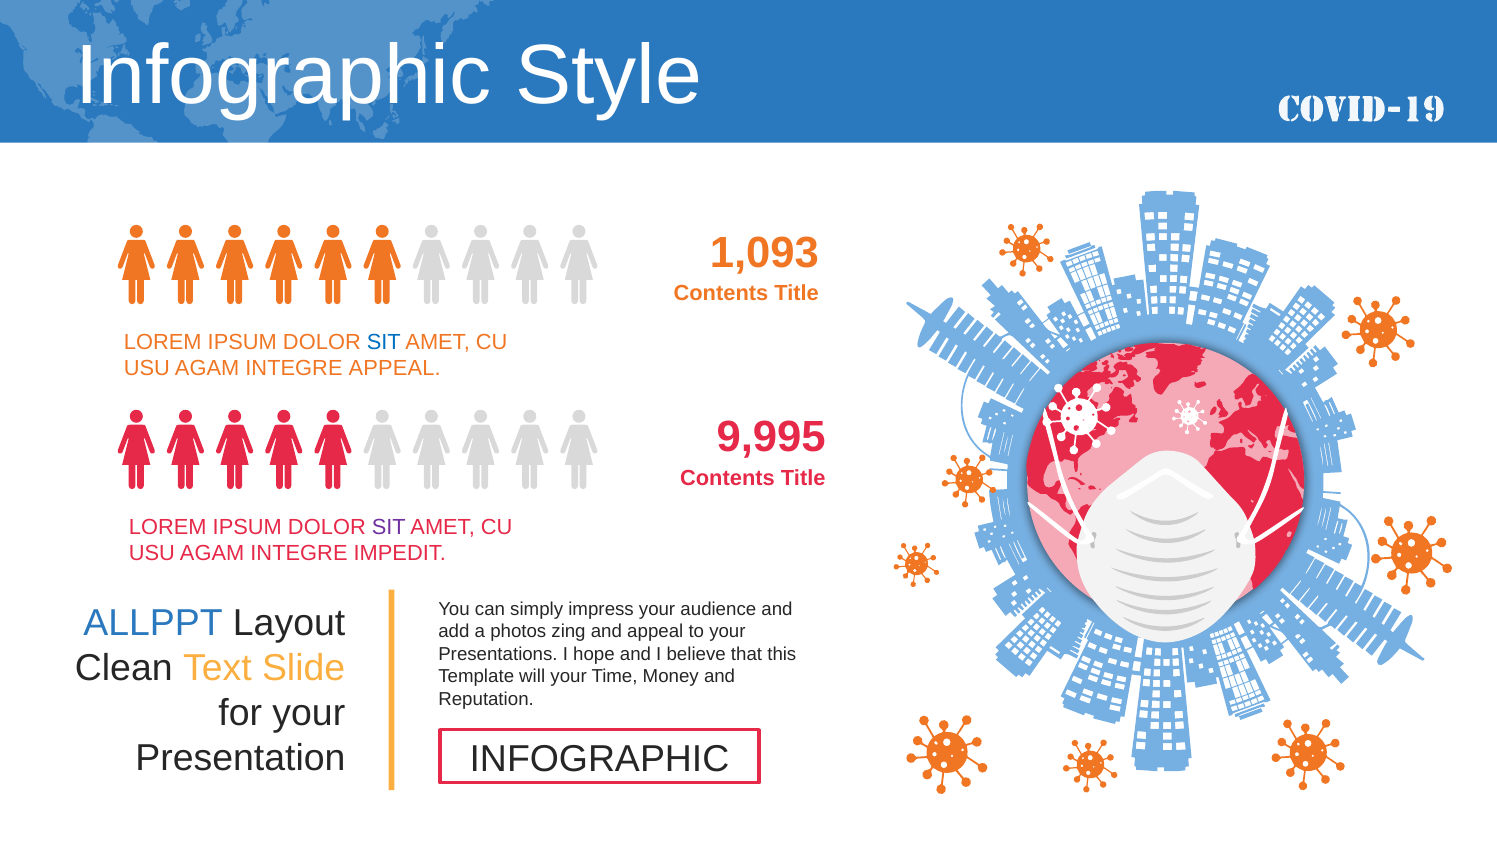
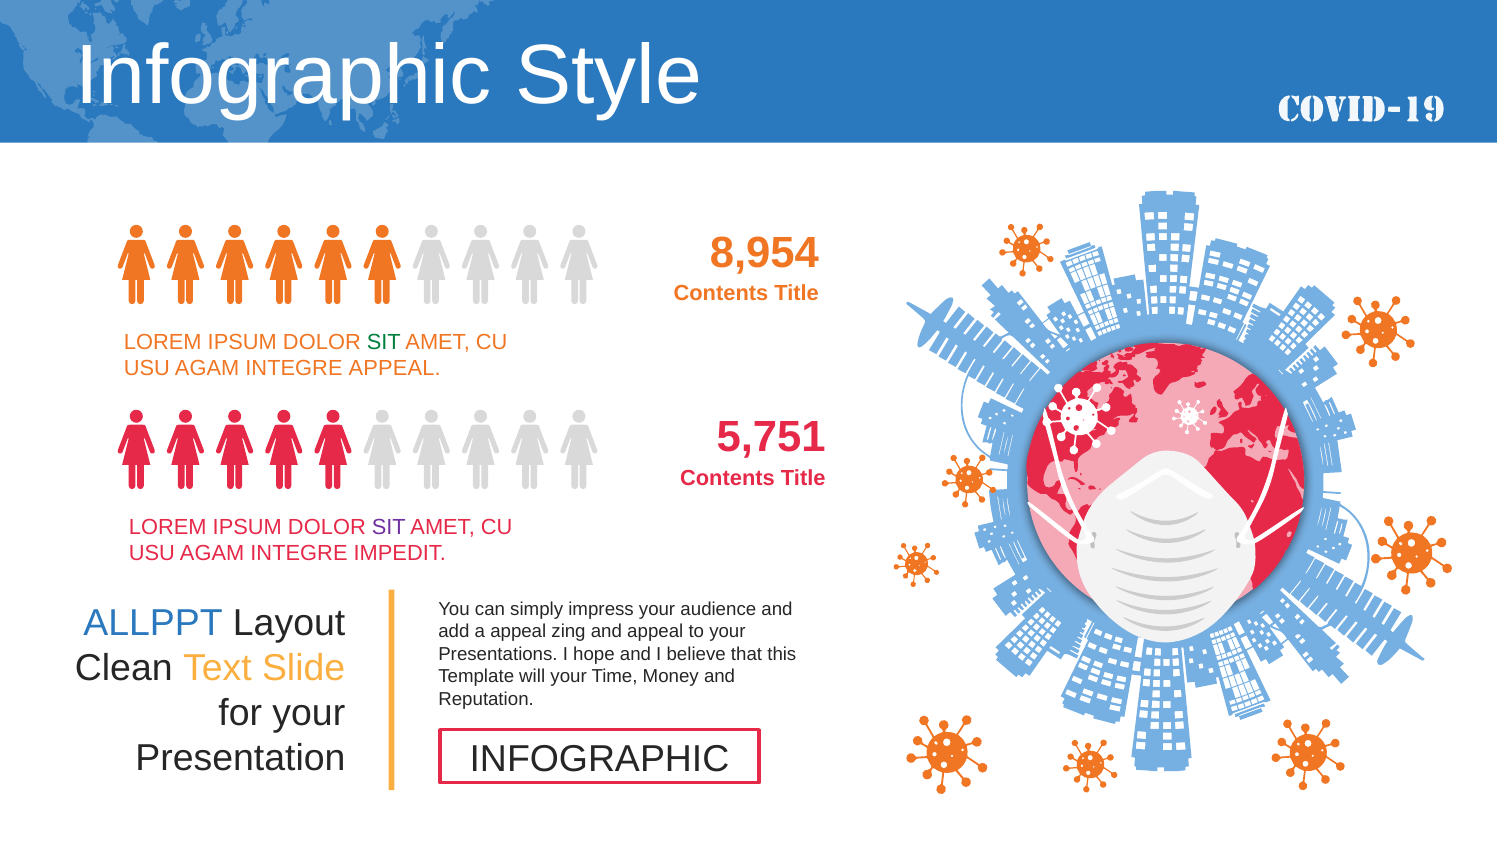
1,093: 1,093 -> 8,954
SIT at (384, 342) colour: blue -> green
9,995: 9,995 -> 5,751
a photos: photos -> appeal
